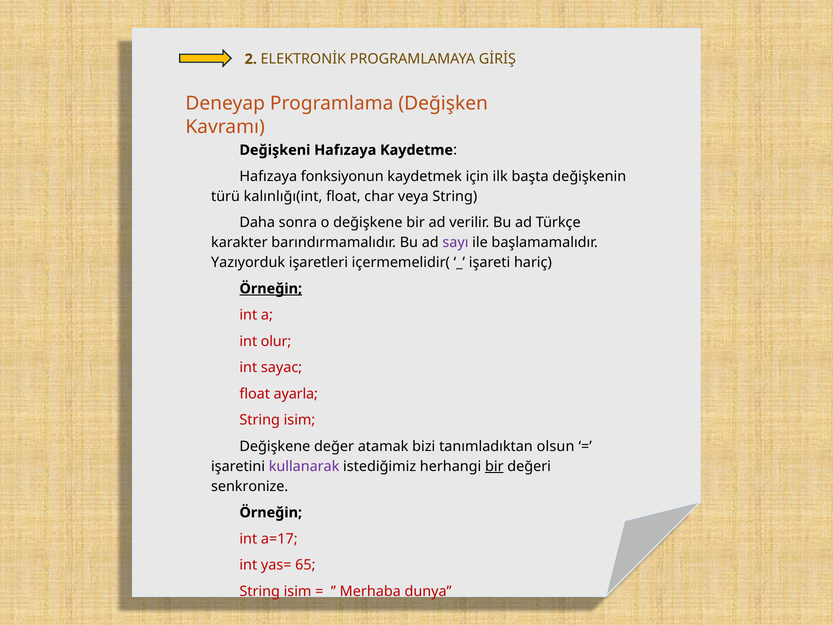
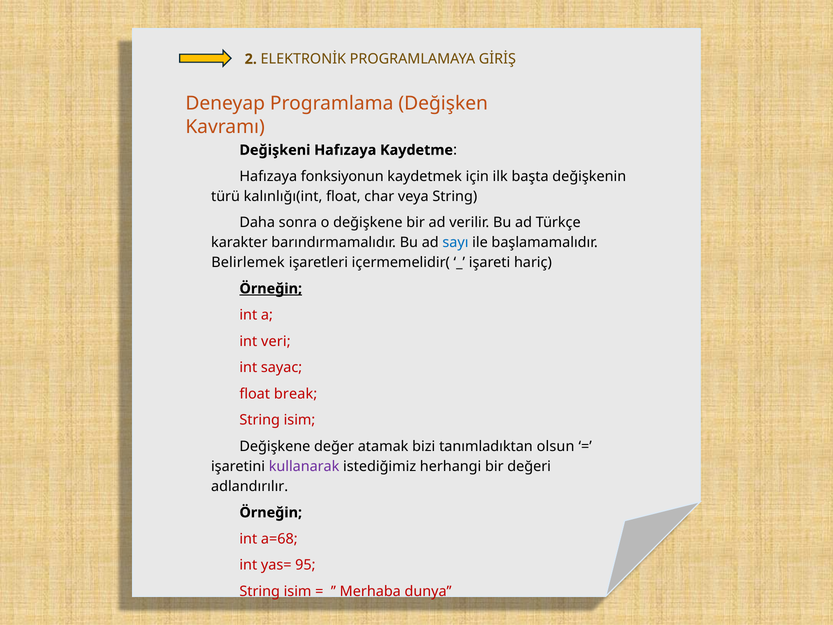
sayı colour: purple -> blue
Yazıyorduk: Yazıyorduk -> Belirlemek
olur: olur -> veri
ayarla: ayarla -> break
bir at (494, 466) underline: present -> none
senkronize: senkronize -> adlandırılır
a=17: a=17 -> a=68
65: 65 -> 95
